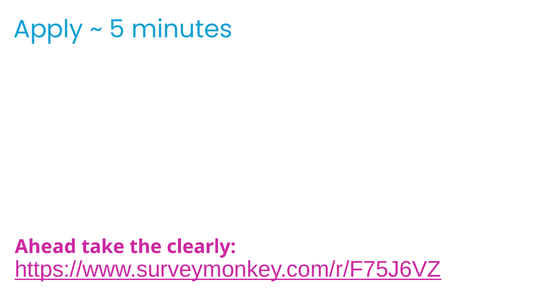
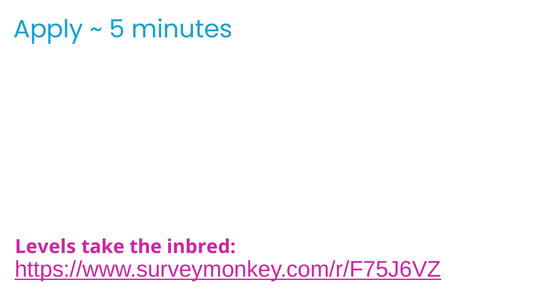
Ahead: Ahead -> Levels
clearly: clearly -> inbred
